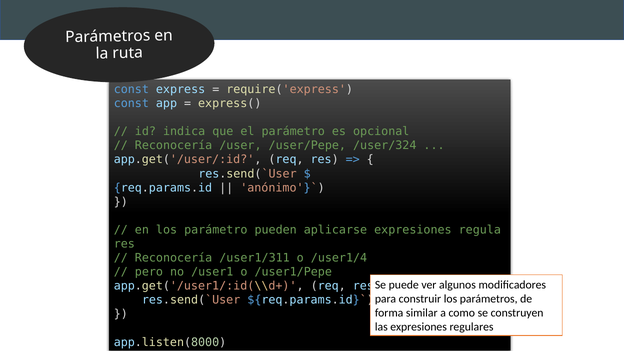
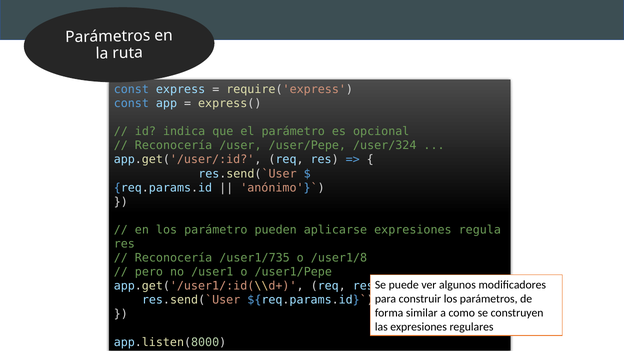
/user1/311: /user1/311 -> /user1/735
/user1/4: /user1/4 -> /user1/8
